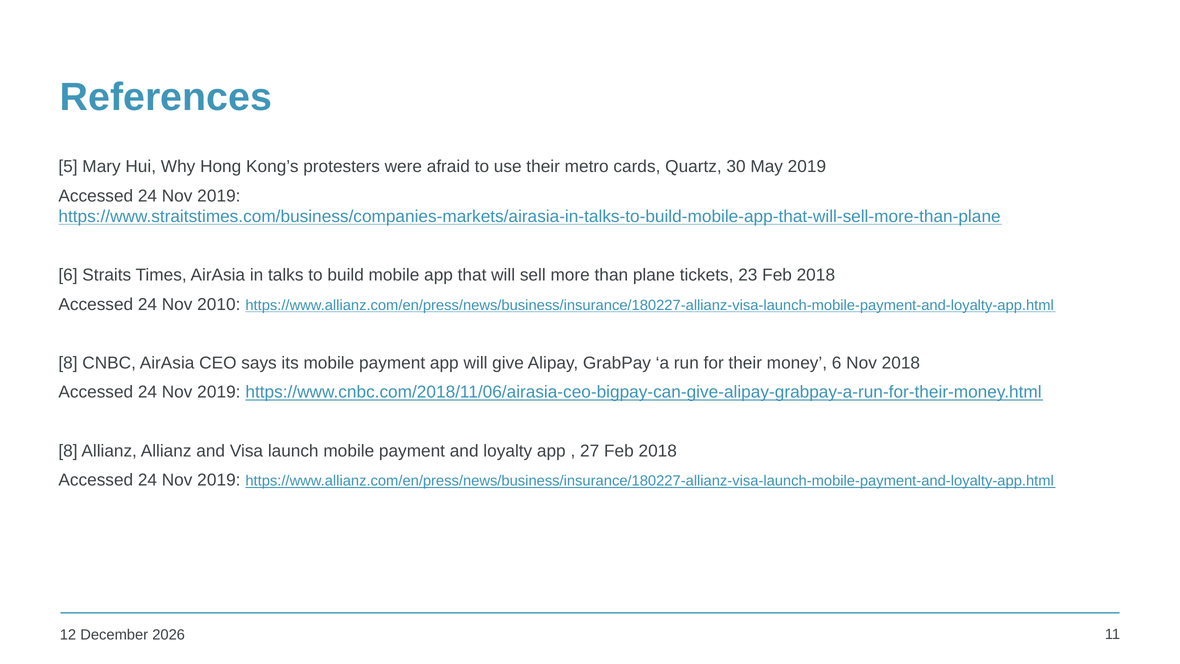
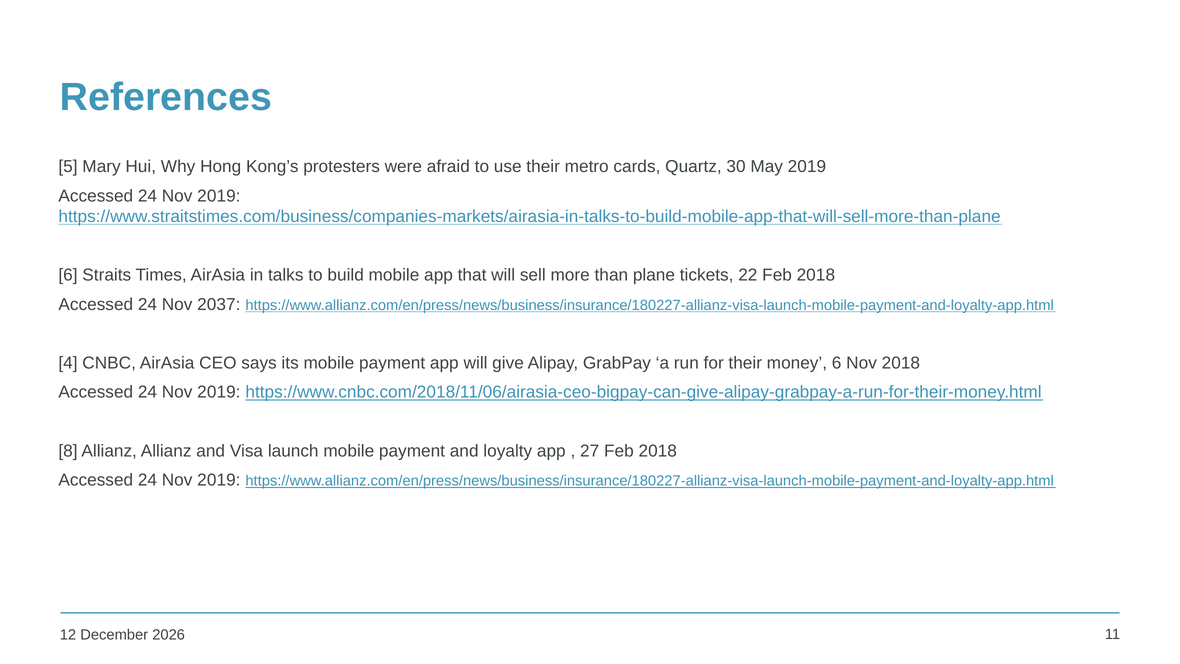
23: 23 -> 22
2010: 2010 -> 2037
8 at (68, 363): 8 -> 4
